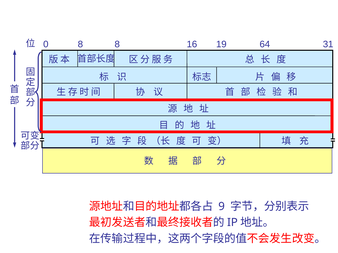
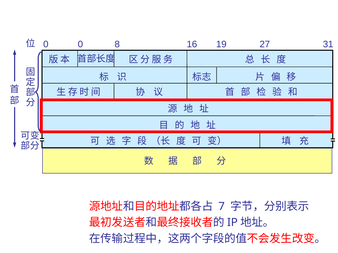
0 8: 8 -> 0
64: 64 -> 27
9: 9 -> 7
